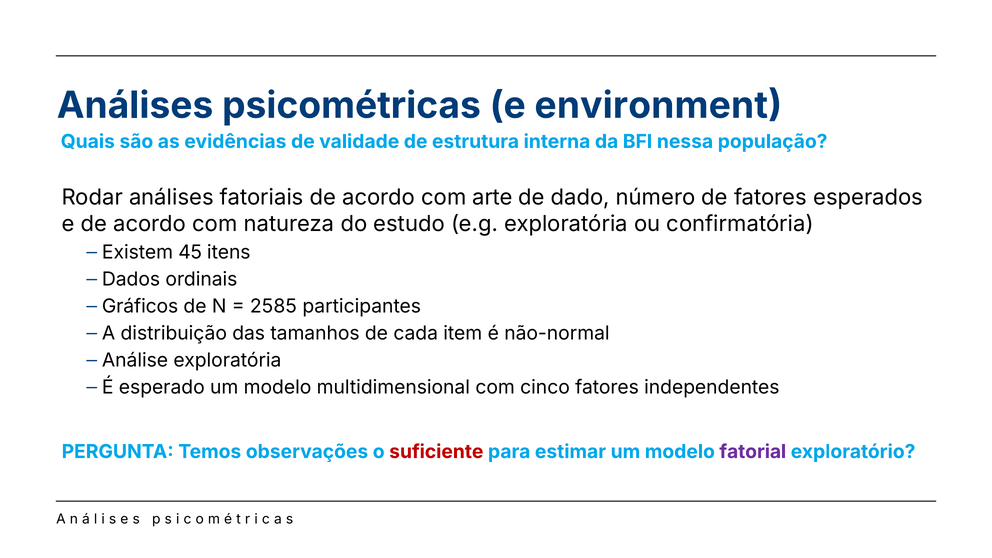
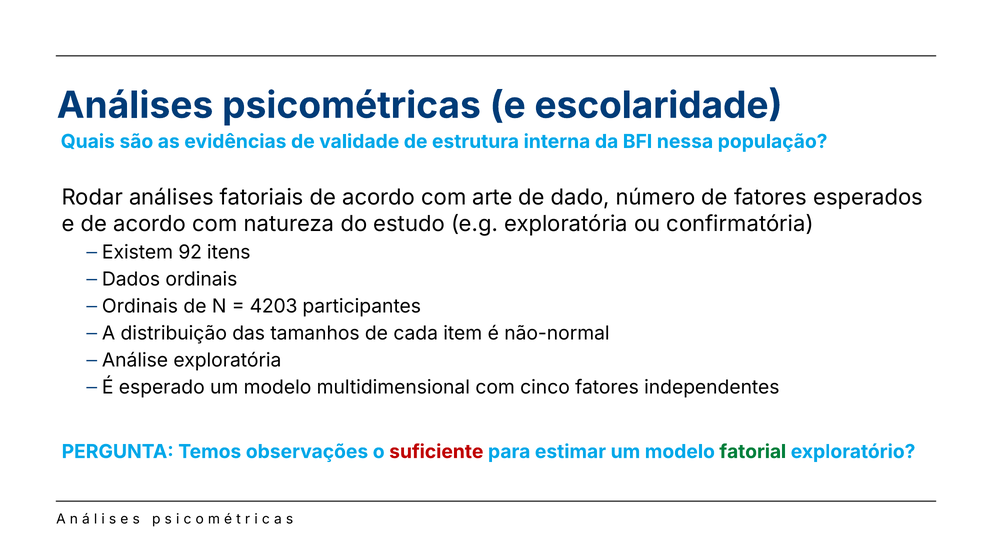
environment: environment -> escolaridade
45: 45 -> 92
Gráficos at (140, 306): Gráficos -> Ordinais
2585: 2585 -> 4203
fatorial colour: purple -> green
